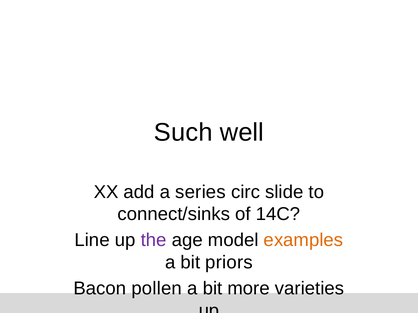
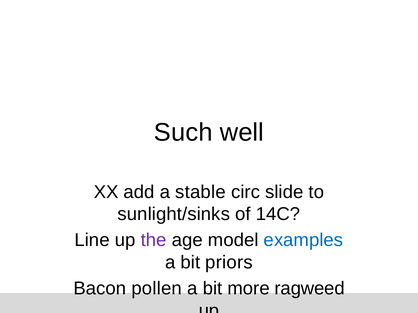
series: series -> stable
connect/sinks: connect/sinks -> sunlight/sinks
examples colour: orange -> blue
varieties: varieties -> ragweed
